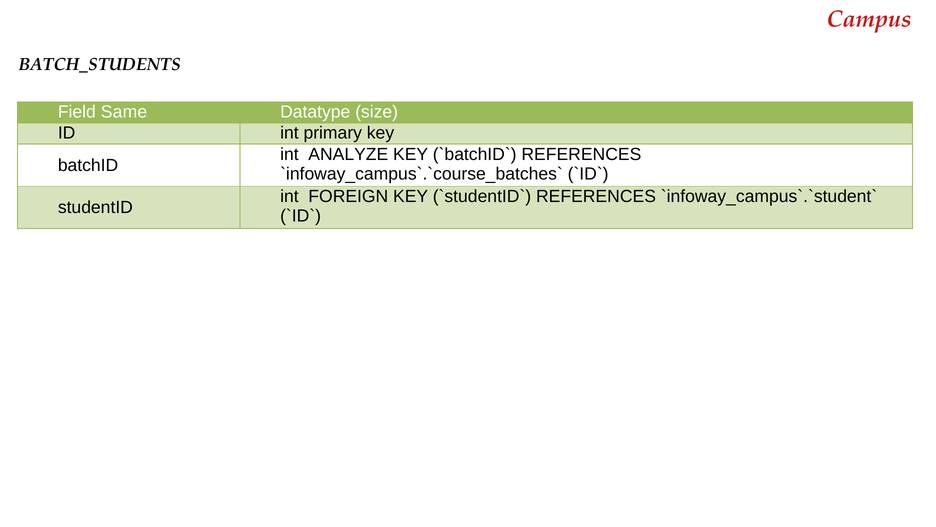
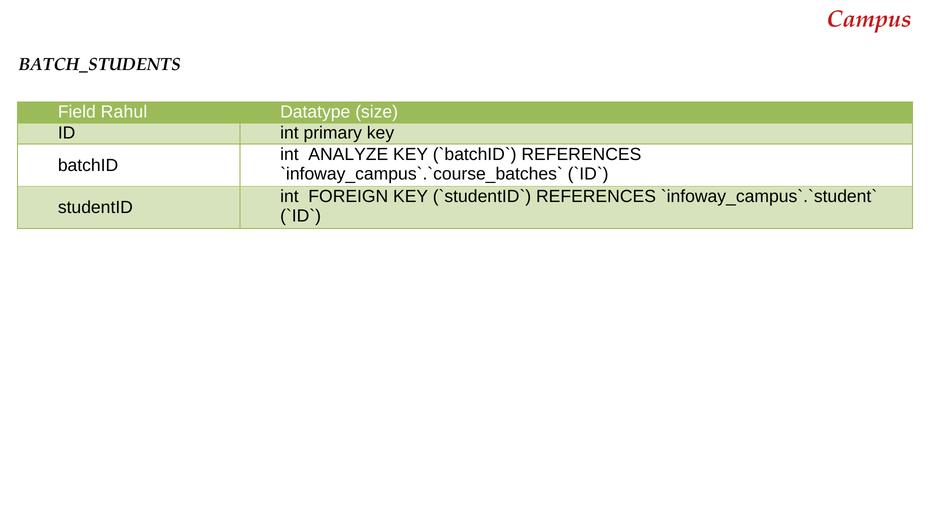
Same: Same -> Rahul
